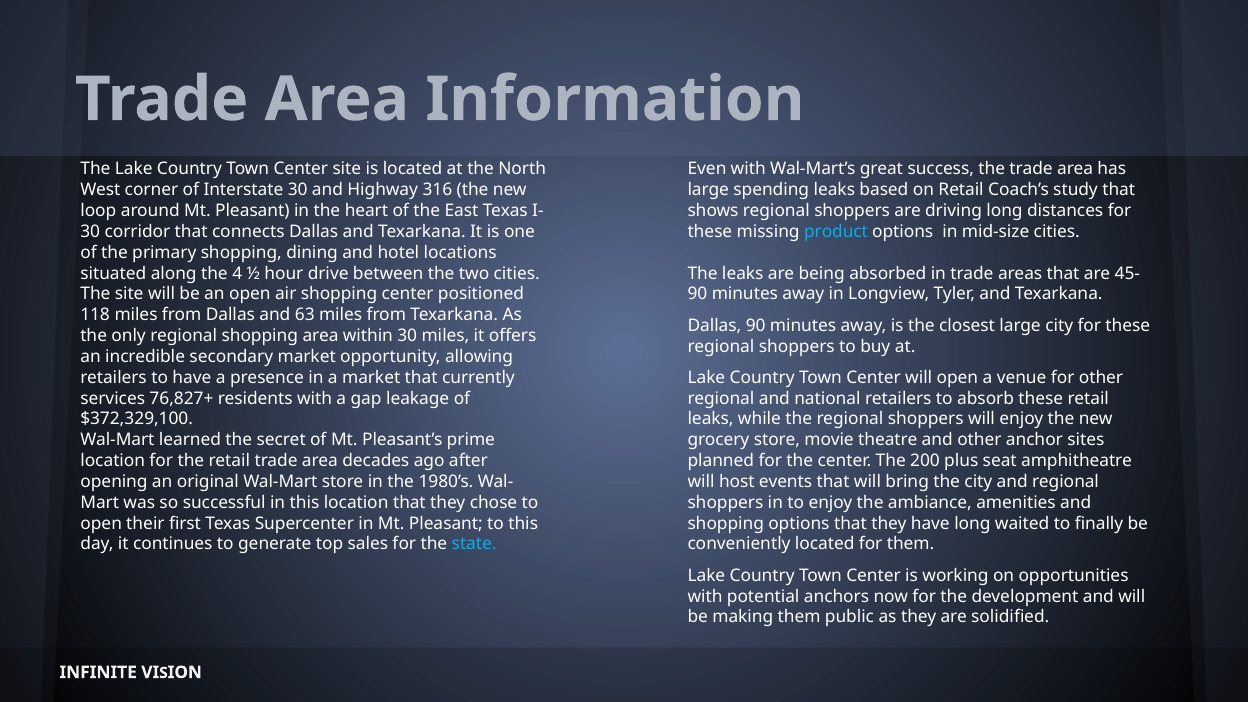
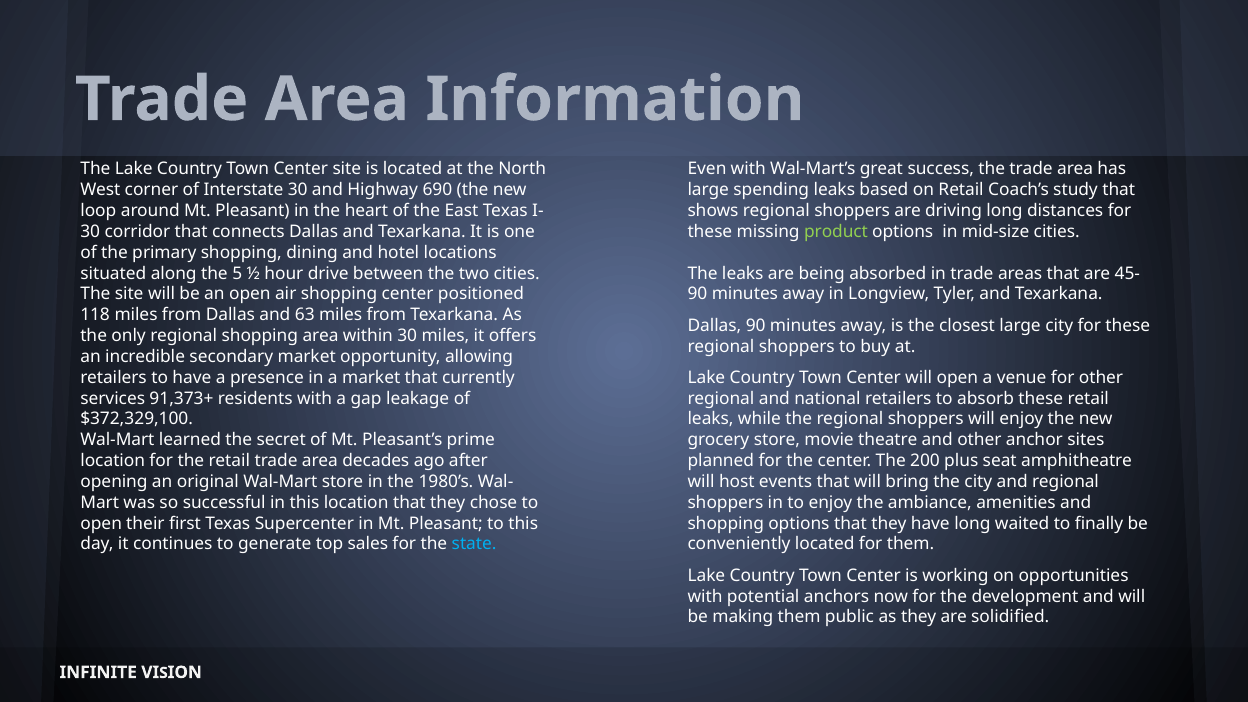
316: 316 -> 690
product colour: light blue -> light green
4: 4 -> 5
76,827+: 76,827+ -> 91,373+
